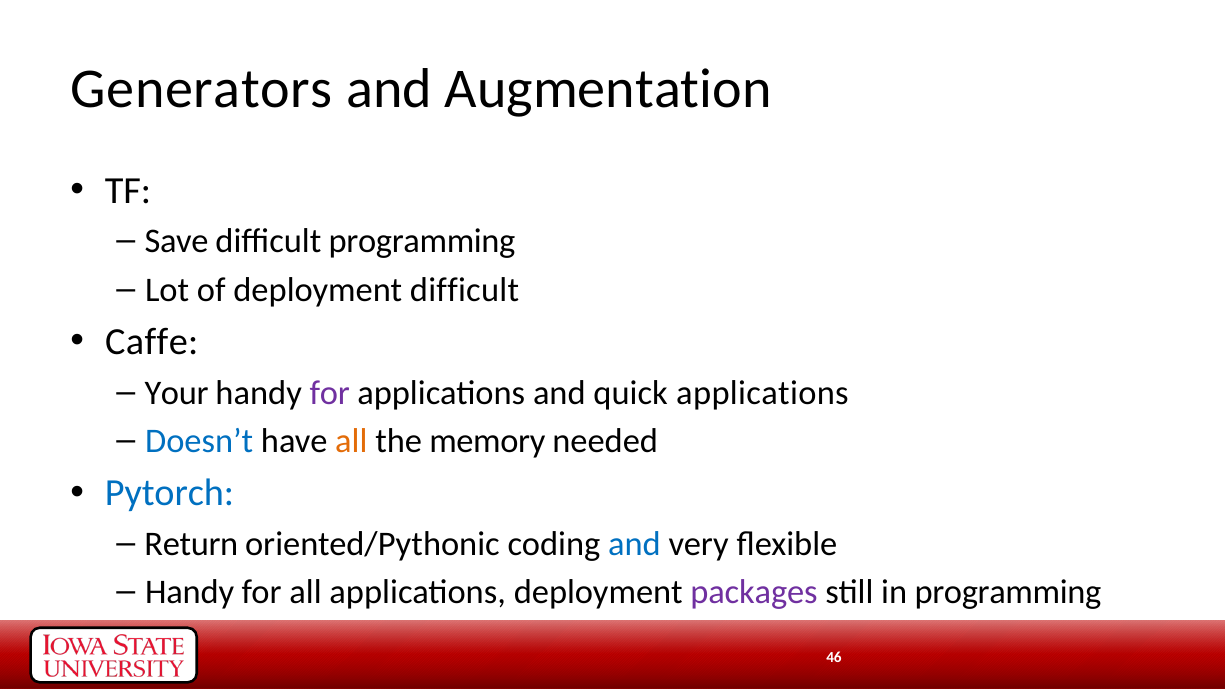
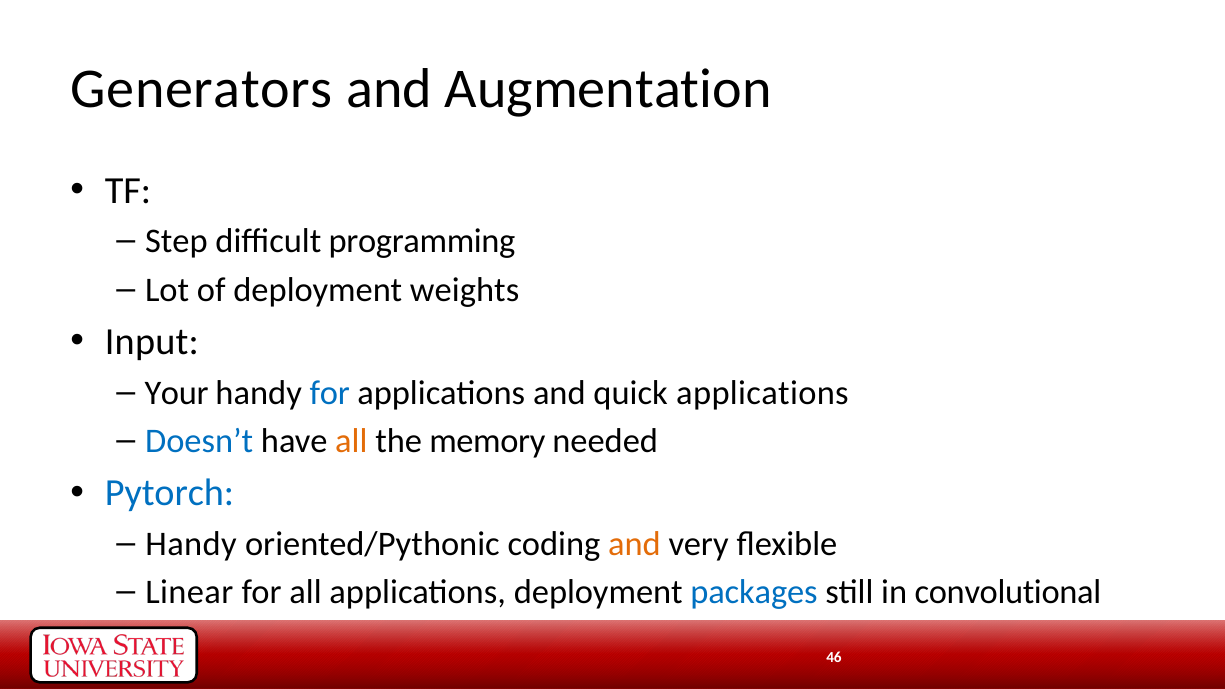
Save: Save -> Step
deployment difficult: difficult -> weights
Caffe: Caffe -> Input
for at (330, 393) colour: purple -> blue
Return at (191, 544): Return -> Handy
and at (634, 544) colour: blue -> orange
Handy at (190, 592): Handy -> Linear
packages colour: purple -> blue
in programming: programming -> convolutional
